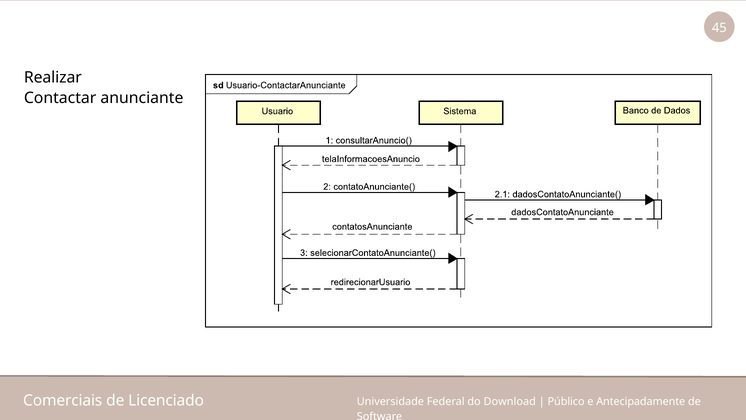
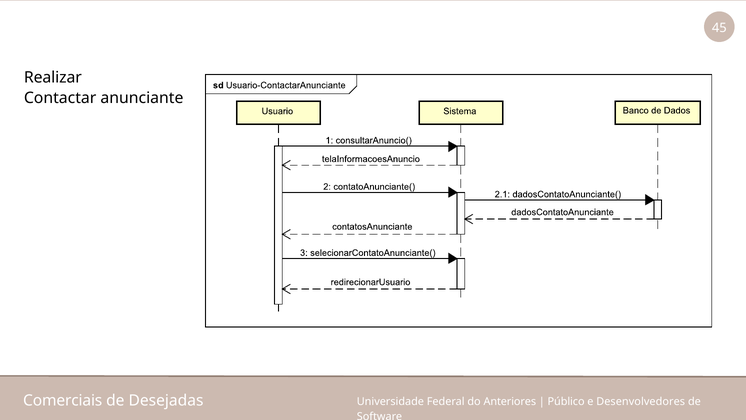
Licenciado: Licenciado -> Desejadas
Download: Download -> Anteriores
Antecipadamente: Antecipadamente -> Desenvolvedores
